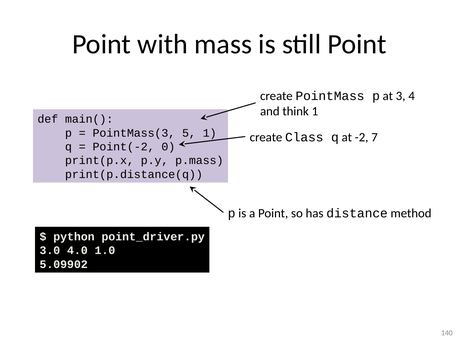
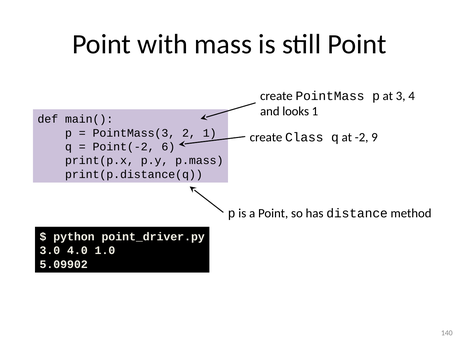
think: think -> looks
5: 5 -> 2
7: 7 -> 9
0: 0 -> 6
